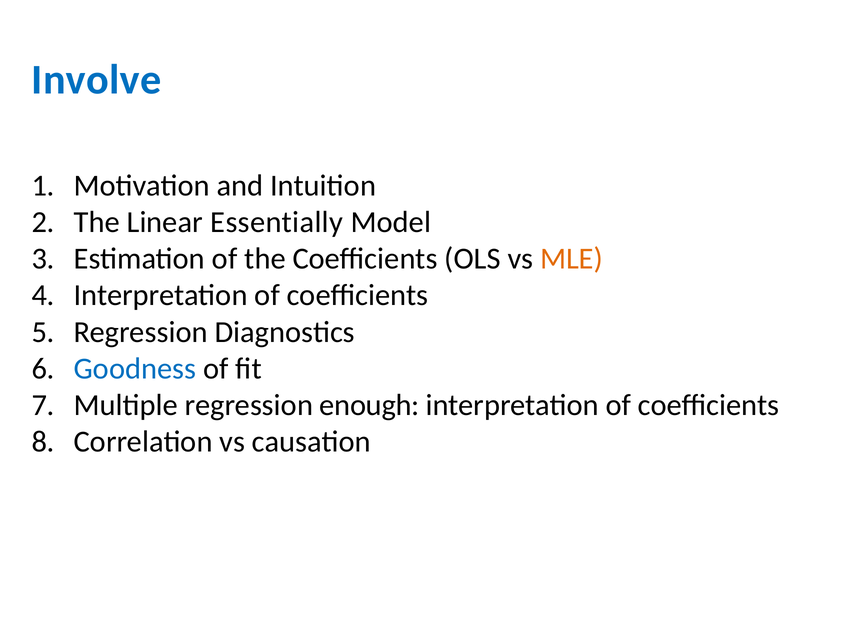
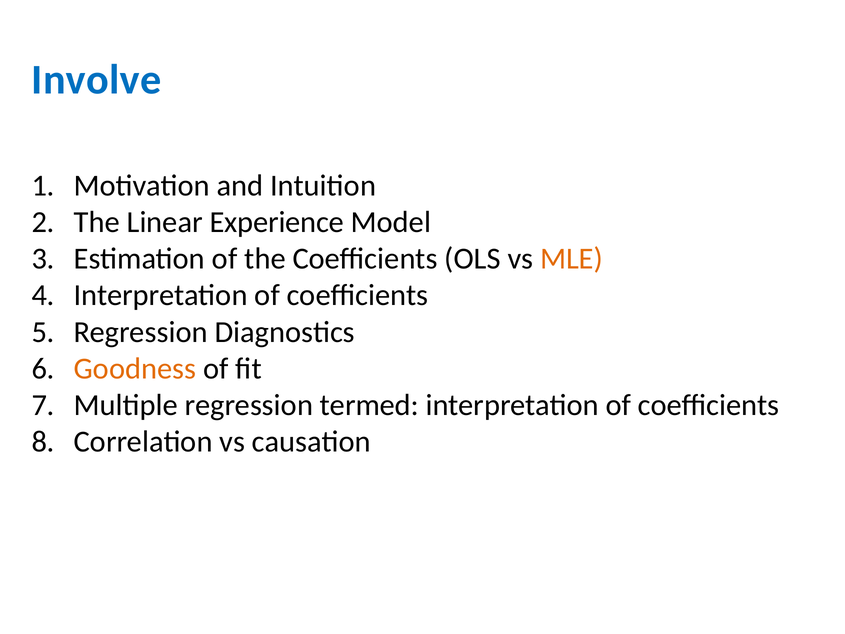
Essentially: Essentially -> Experience
Goodness colour: blue -> orange
enough: enough -> termed
